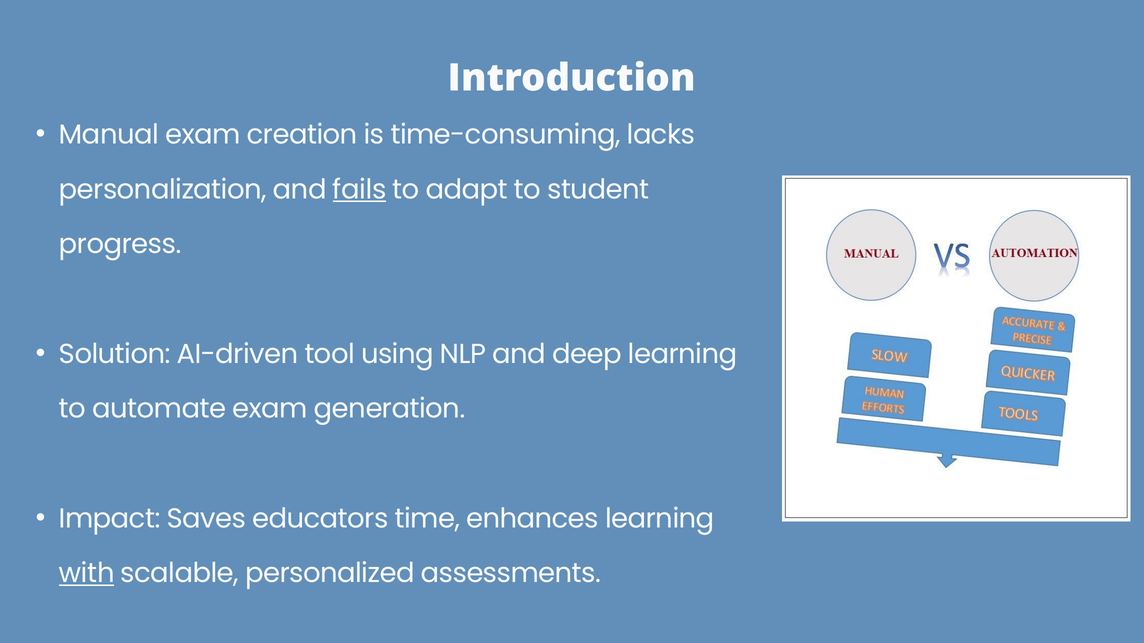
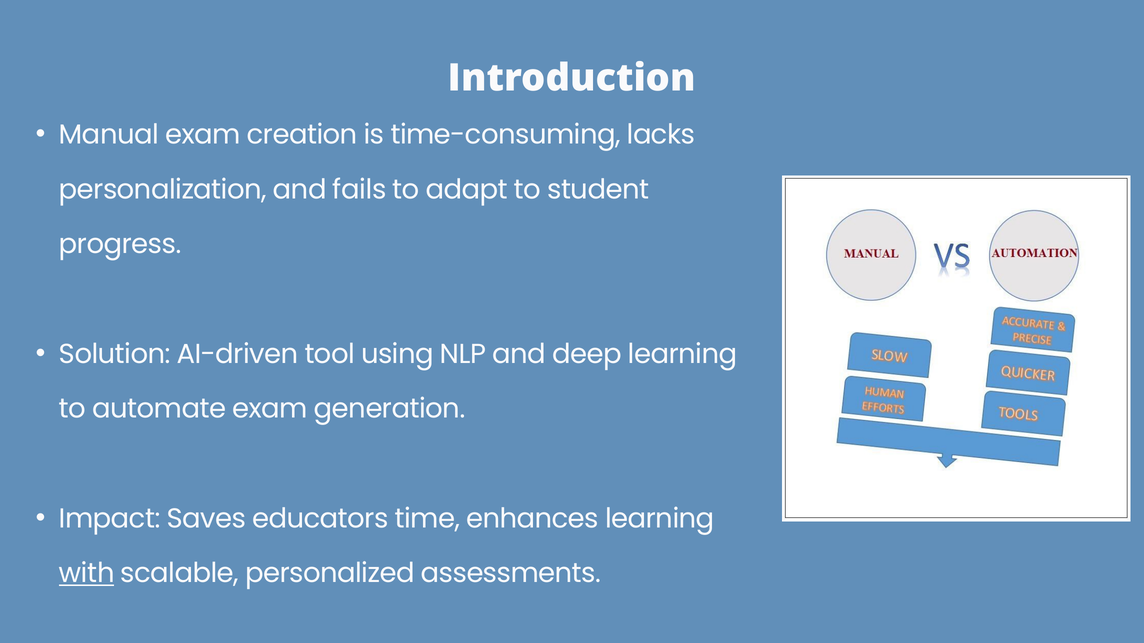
fails underline: present -> none
